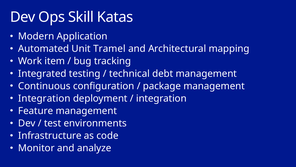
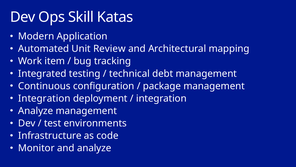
Tramel: Tramel -> Review
Feature at (36, 111): Feature -> Analyze
